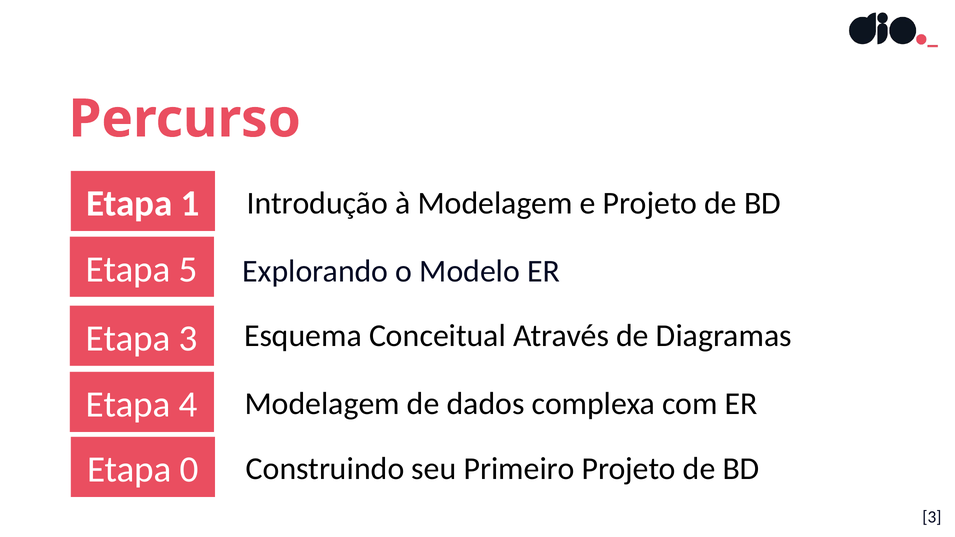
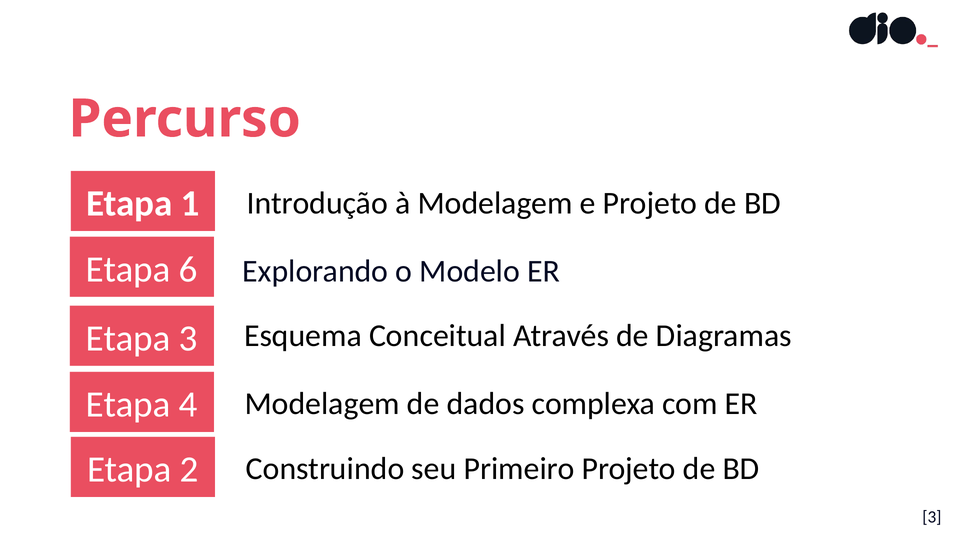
5: 5 -> 6
0: 0 -> 2
